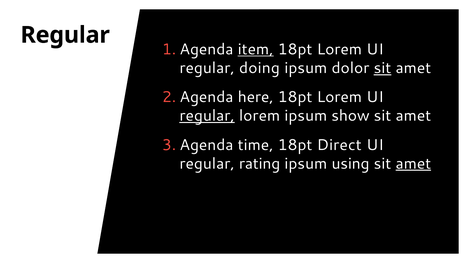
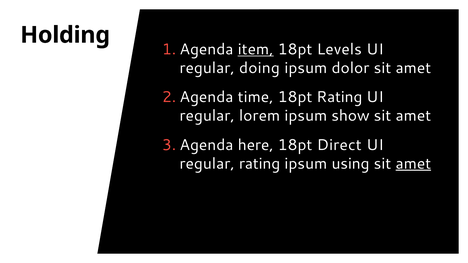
Regular at (65, 35): Regular -> Holding
Lorem at (339, 49): Lorem -> Levels
sit at (382, 68) underline: present -> none
here: here -> time
Lorem at (339, 97): Lorem -> Rating
regular at (207, 116) underline: present -> none
time: time -> here
